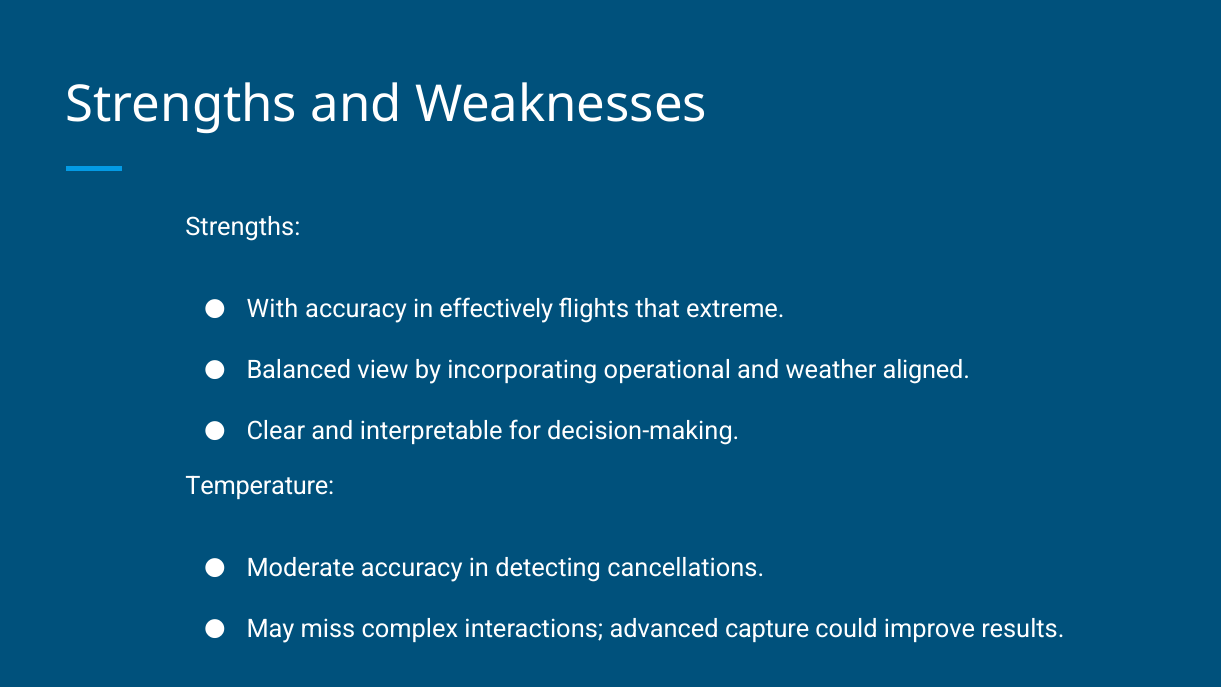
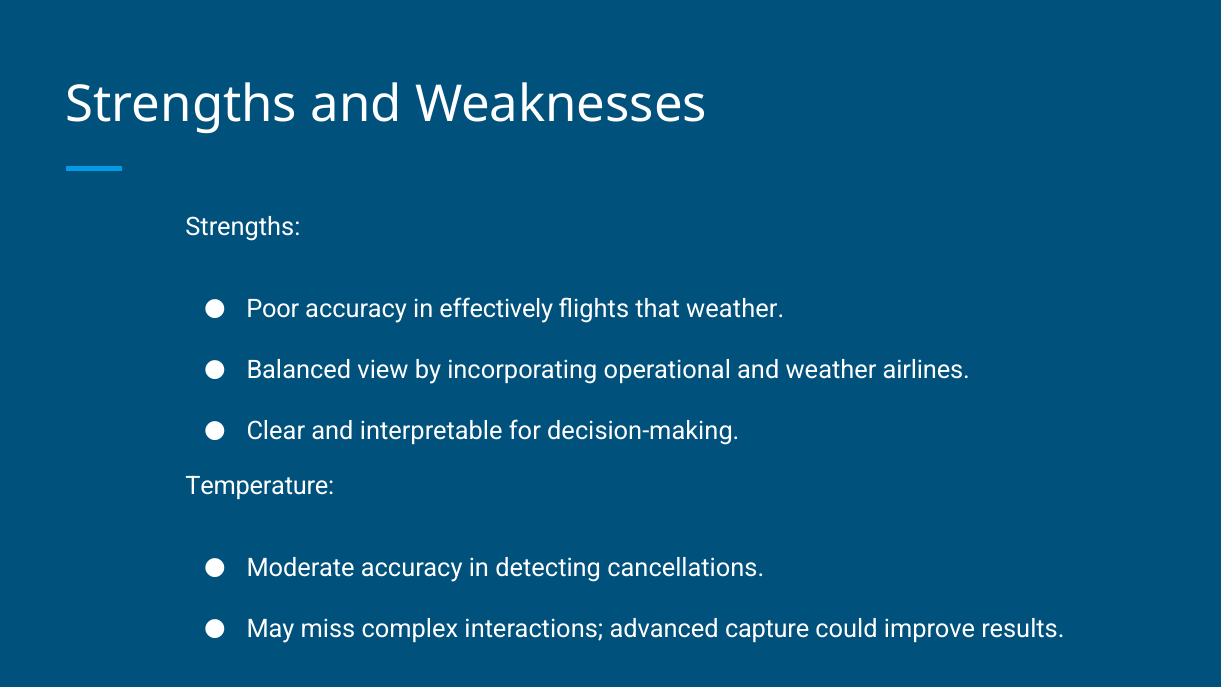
With: With -> Poor
that extreme: extreme -> weather
aligned: aligned -> airlines
